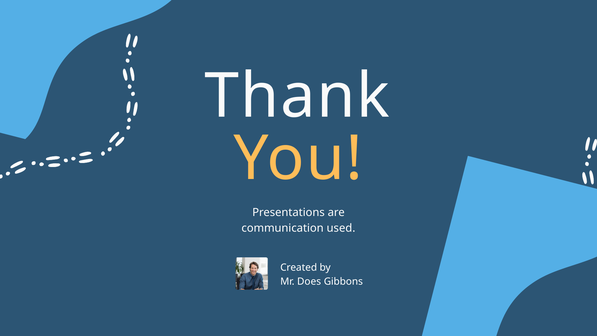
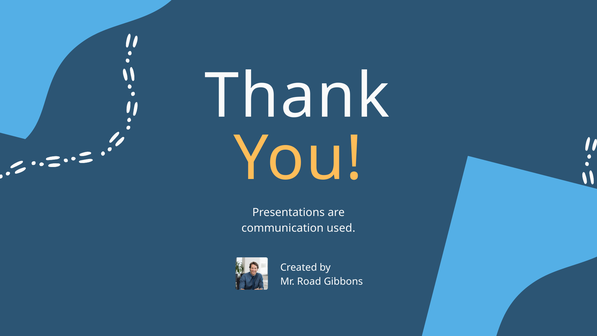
Does: Does -> Road
